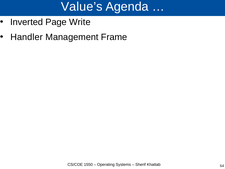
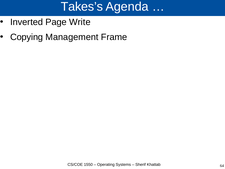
Value’s: Value’s -> Takes’s
Handler: Handler -> Copying
